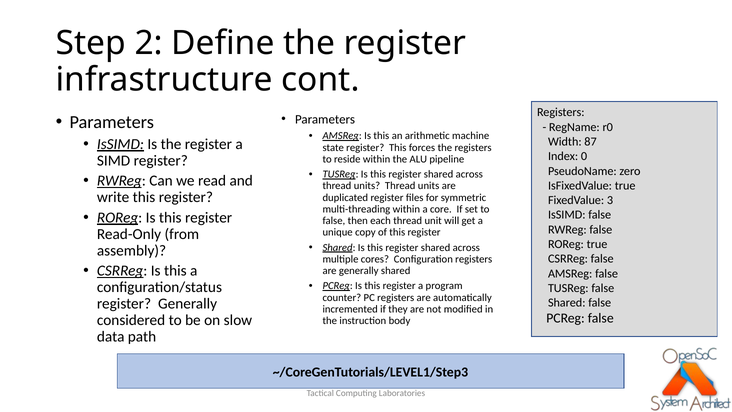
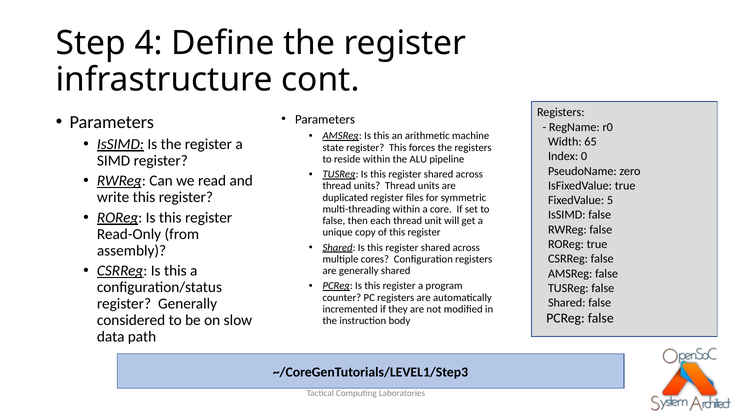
2: 2 -> 4
87: 87 -> 65
3: 3 -> 5
